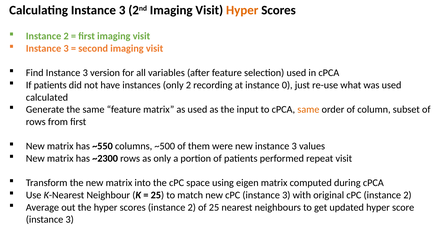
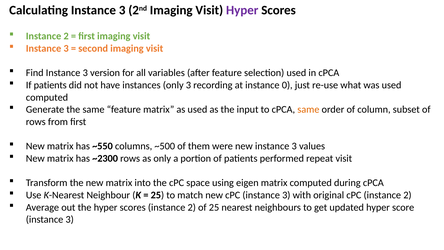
Hyper at (242, 10) colour: orange -> purple
only 2: 2 -> 3
calculated at (47, 97): calculated -> computed
